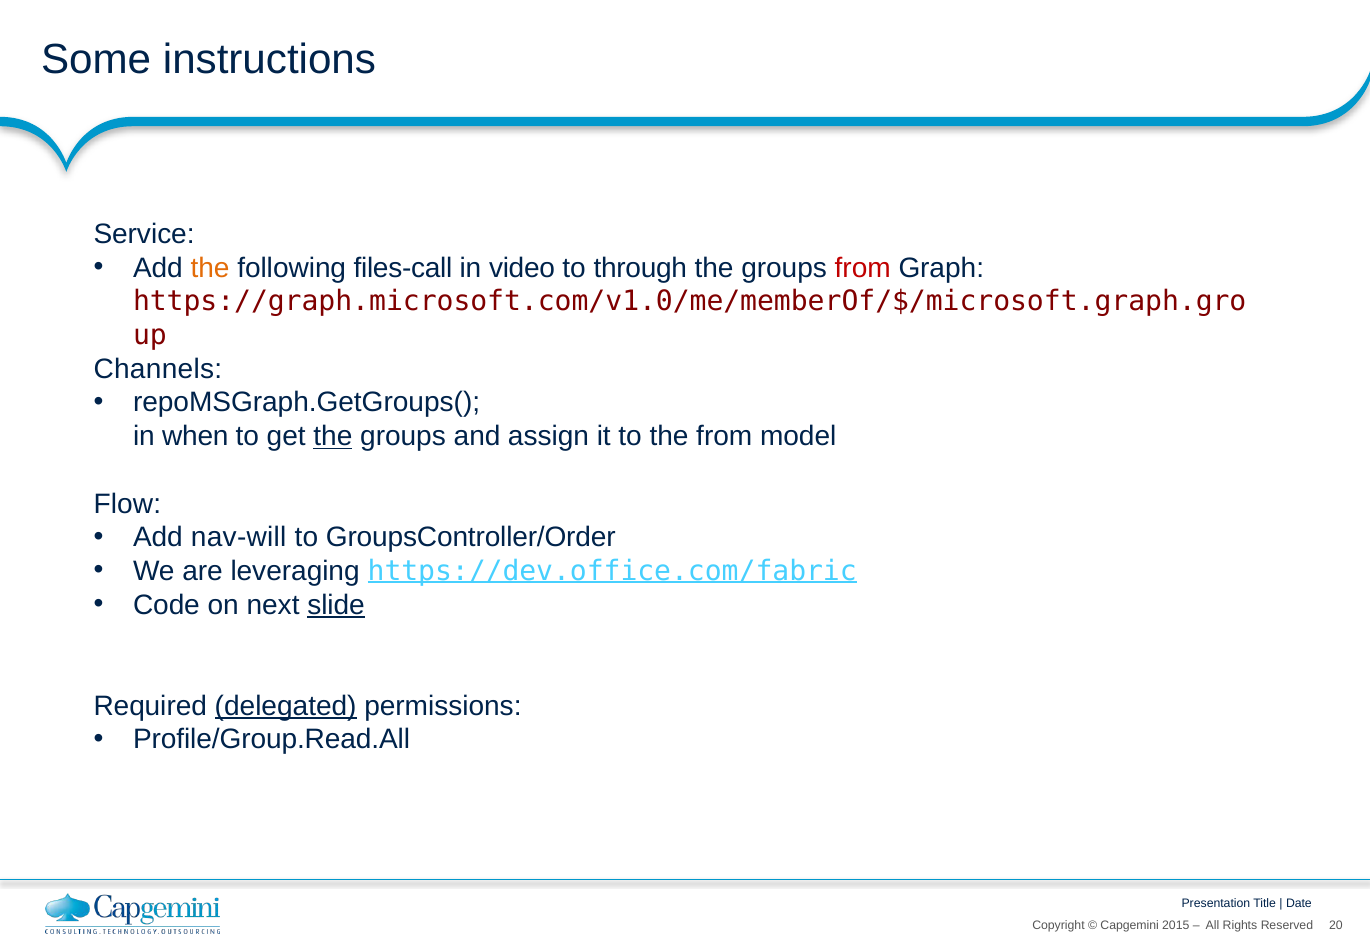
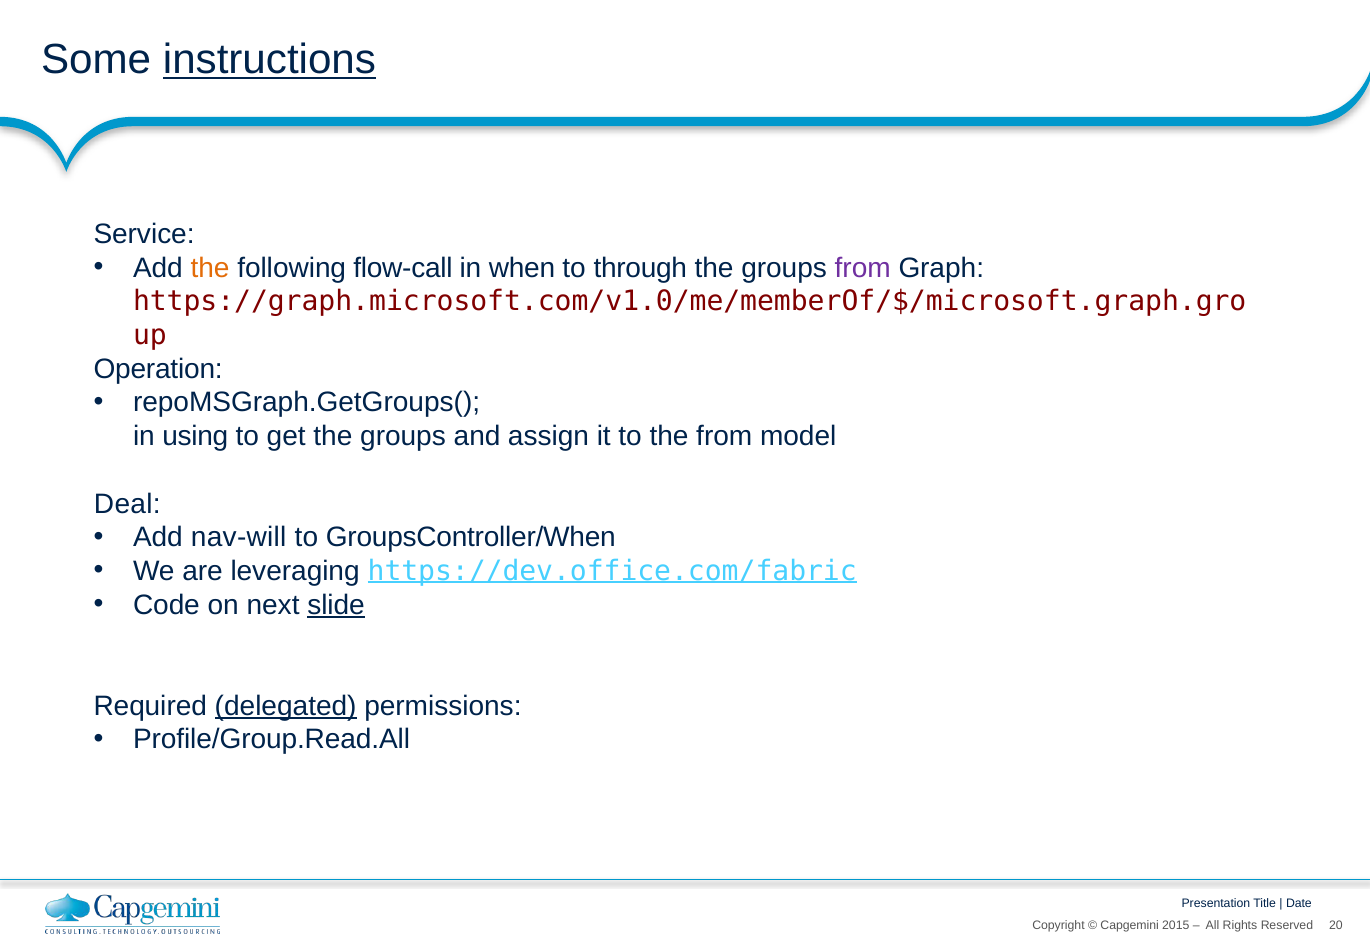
instructions underline: none -> present
files-call: files-call -> flow-call
video: video -> when
from at (863, 268) colour: red -> purple
Channels: Channels -> Operation
when: when -> using
the at (333, 437) underline: present -> none
Flow: Flow -> Deal
GroupsController/Order: GroupsController/Order -> GroupsController/When
